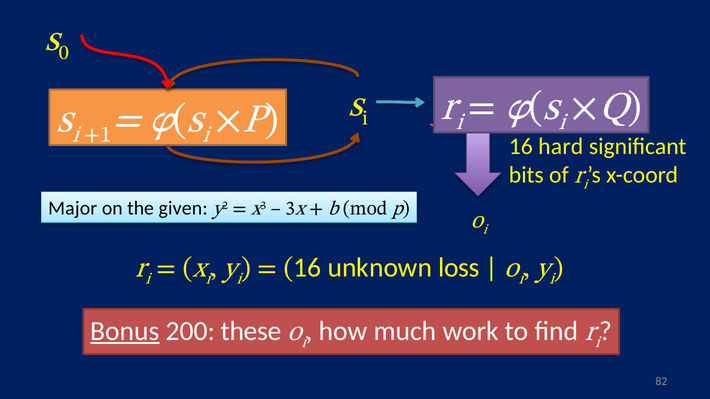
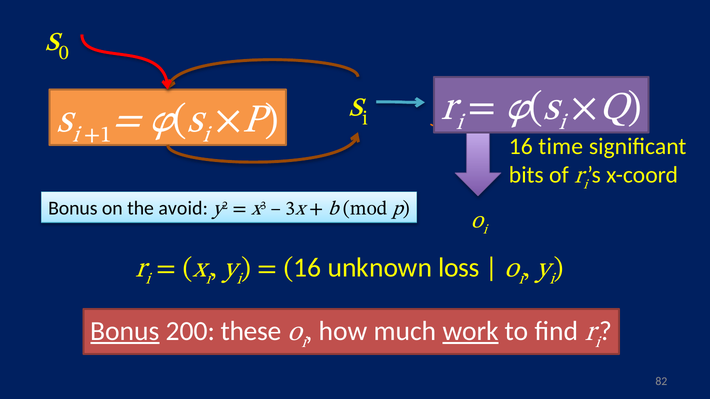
hard: hard -> time
Major at (73, 209): Major -> Bonus
given: given -> avoid
work underline: none -> present
